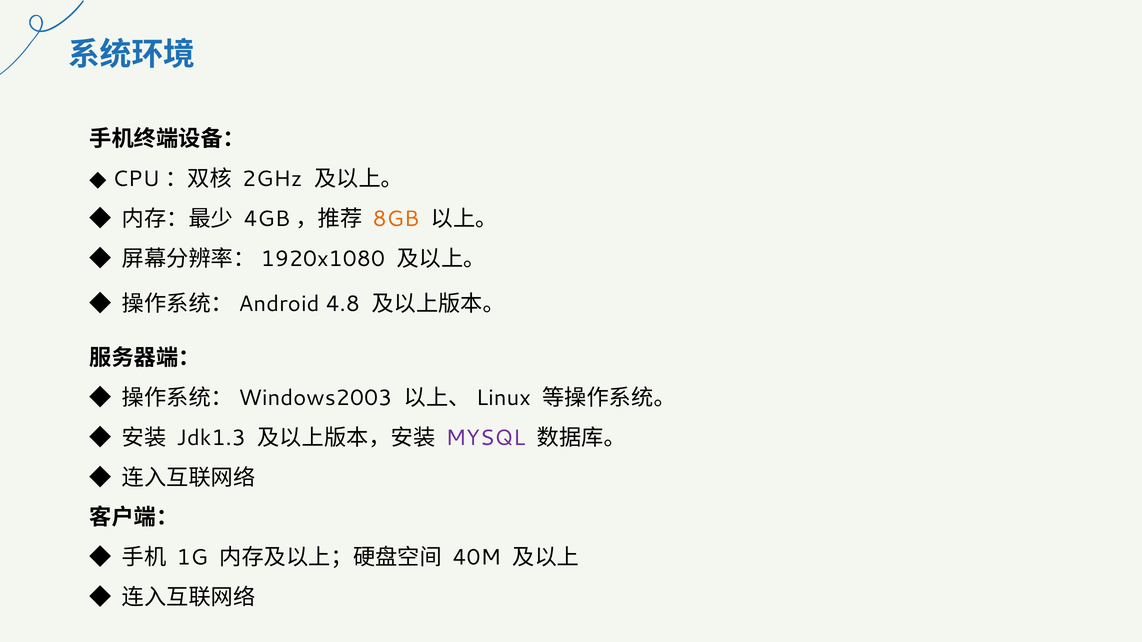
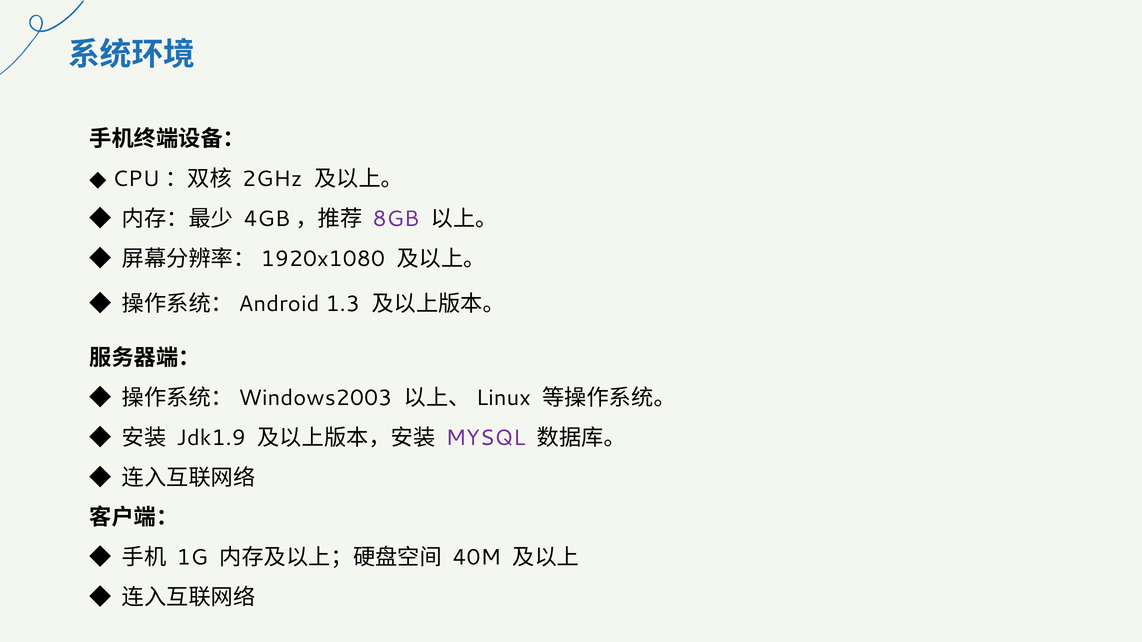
8GB colour: orange -> purple
4.8: 4.8 -> 1.3
Jdk1.3: Jdk1.3 -> Jdk1.9
